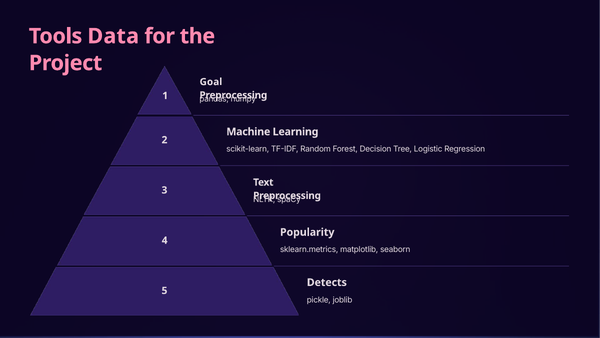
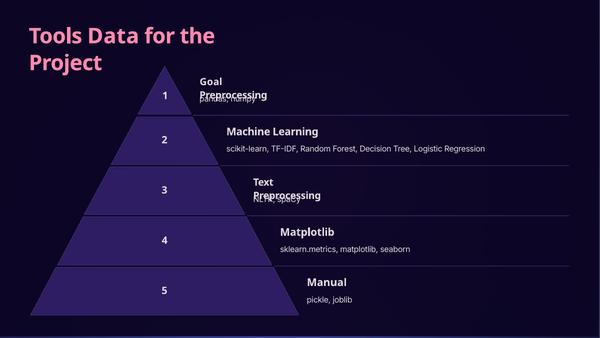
Popularity at (307, 232): Popularity -> Matplotlib
Detects: Detects -> Manual
